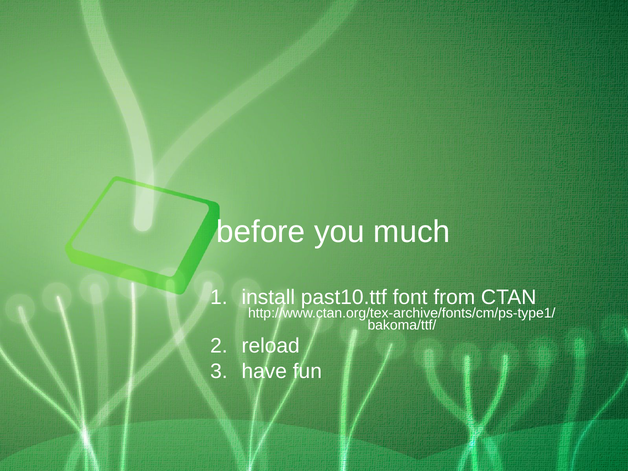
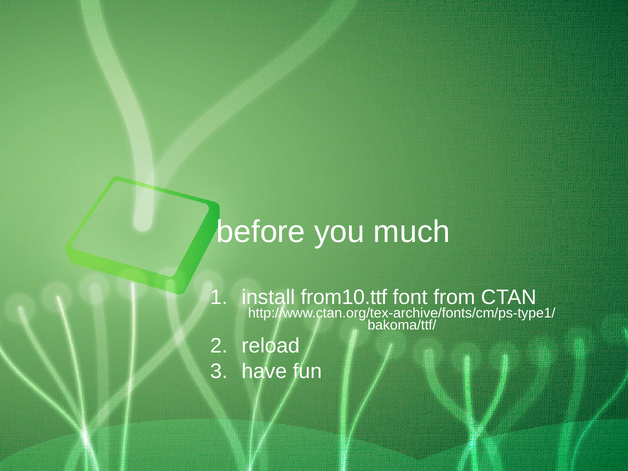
past10.ttf: past10.ttf -> from10.ttf
